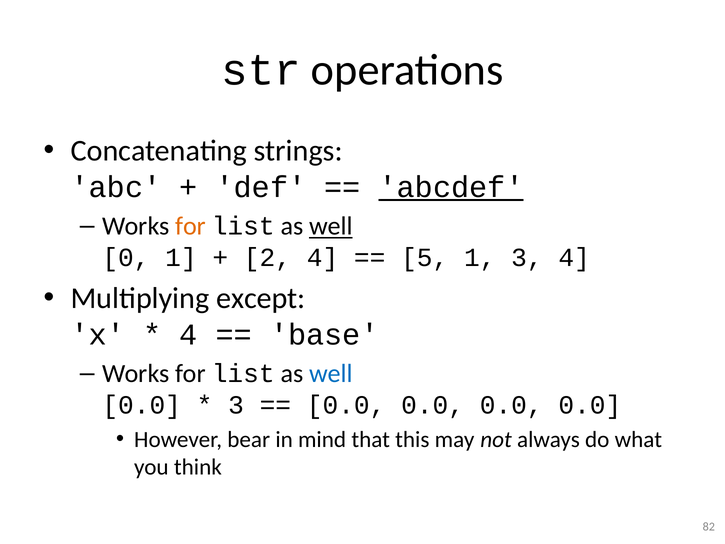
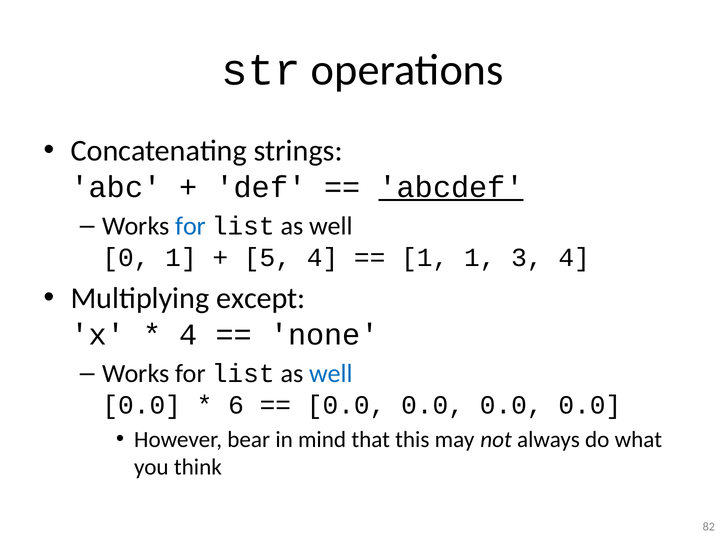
for at (191, 226) colour: orange -> blue
well at (331, 226) underline: present -> none
2: 2 -> 5
5 at (425, 258): 5 -> 1
base: base -> none
3 at (236, 405): 3 -> 6
